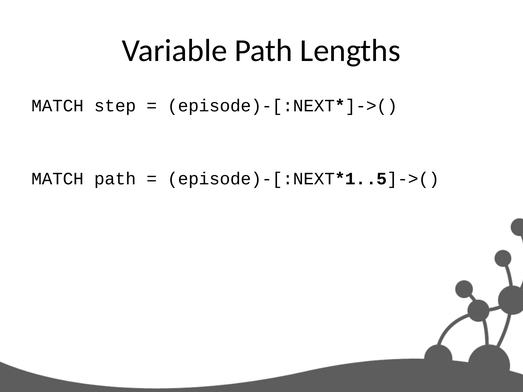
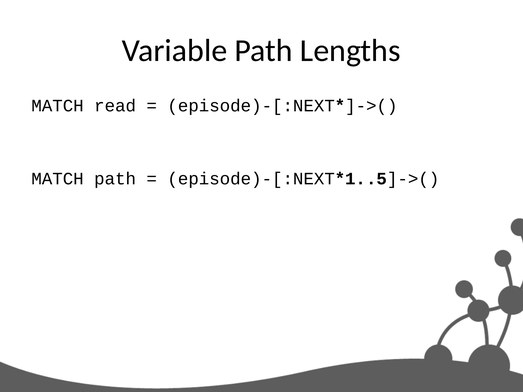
step: step -> read
